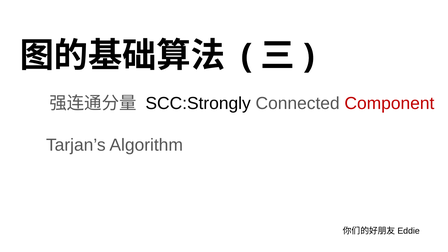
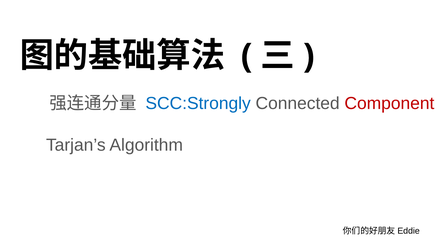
SCC:Strongly colour: black -> blue
